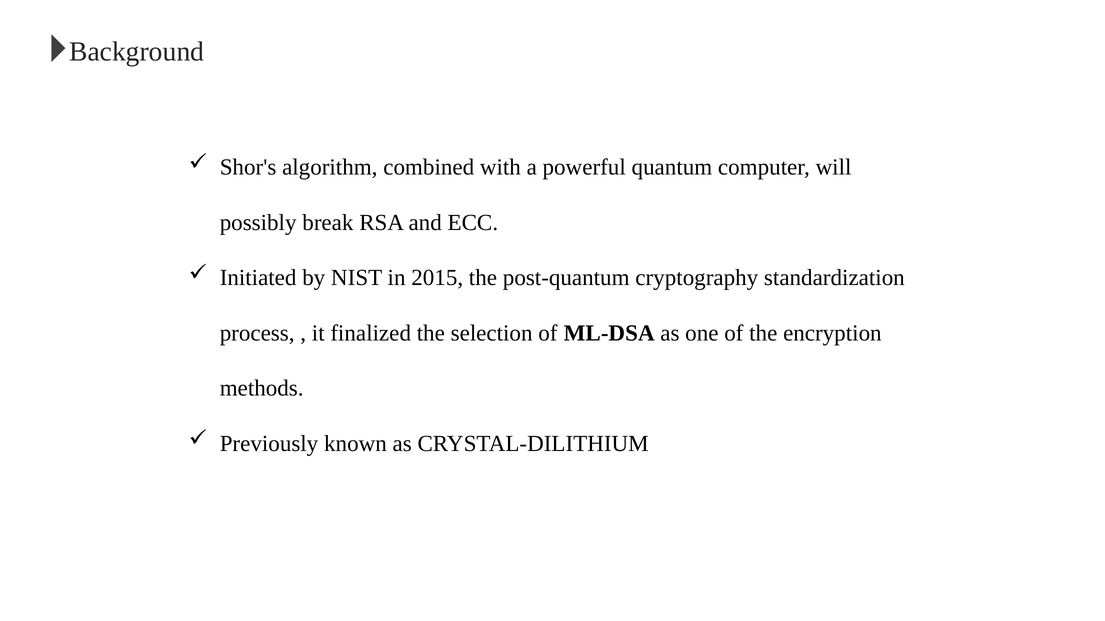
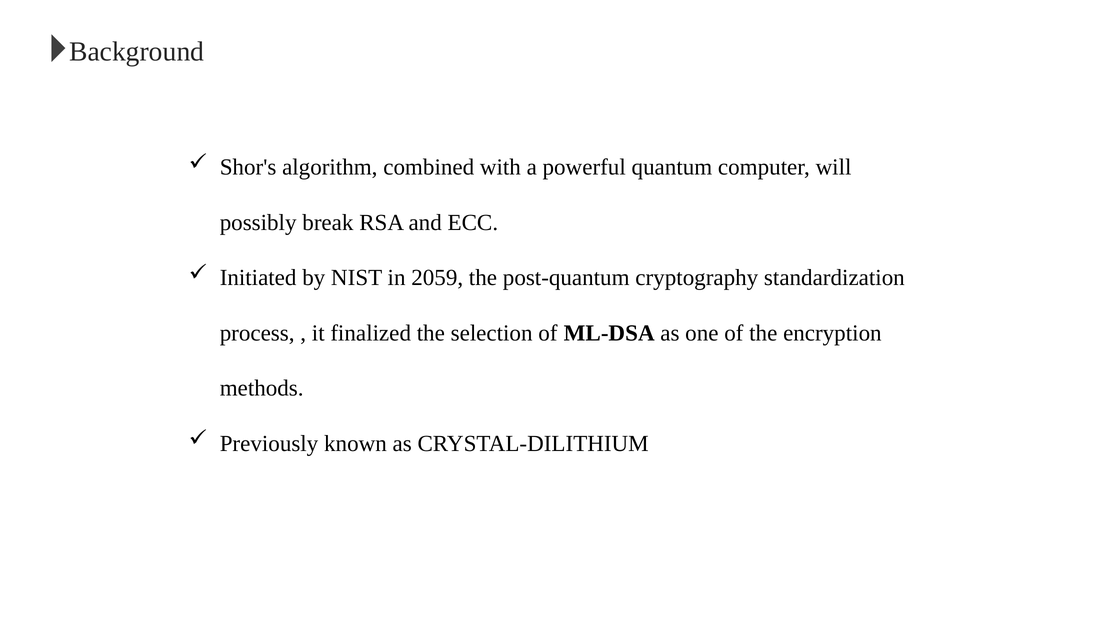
2015: 2015 -> 2059
